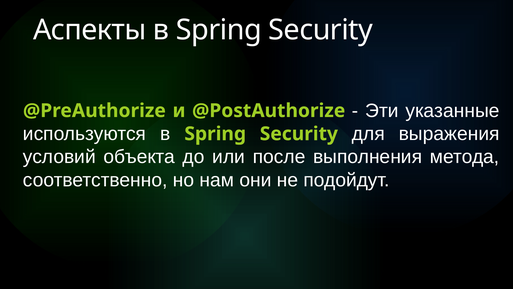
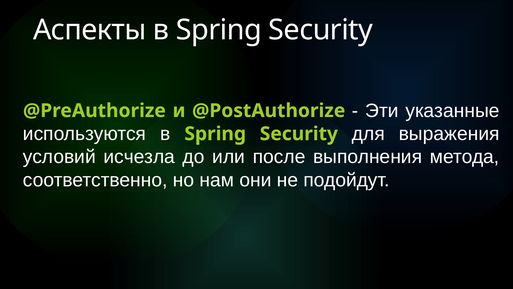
объекта: объекта -> исчезла
